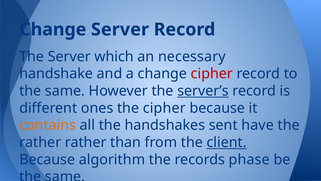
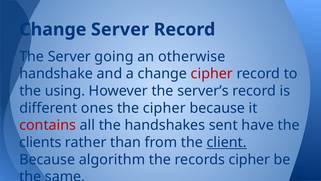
which: which -> going
necessary: necessary -> otherwise
same at (65, 91): same -> using
server’s underline: present -> none
contains colour: orange -> red
rather at (40, 142): rather -> clients
records phase: phase -> cipher
